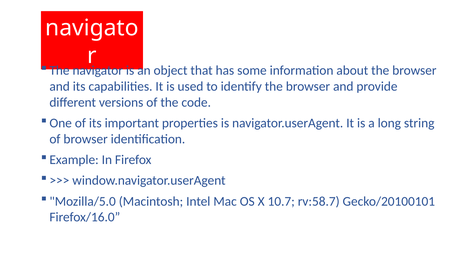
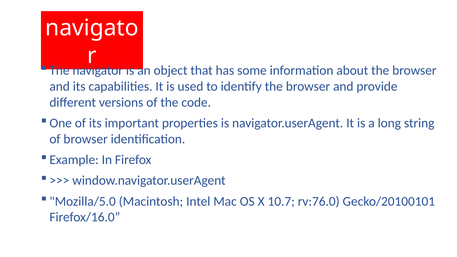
rv:58.7: rv:58.7 -> rv:76.0
